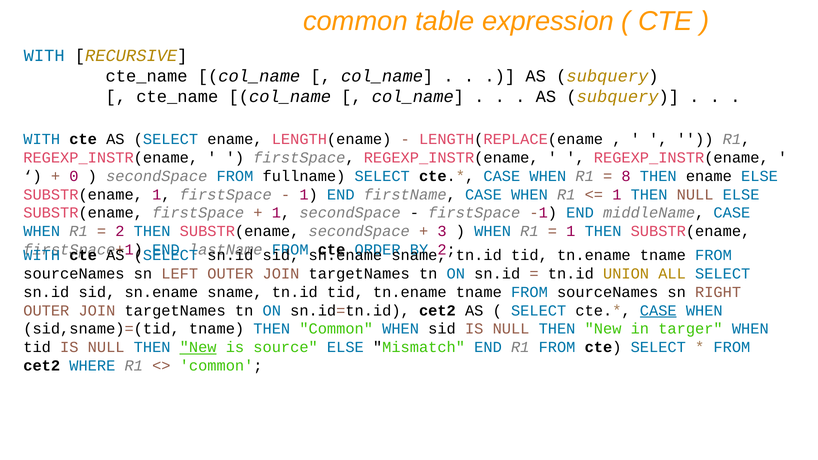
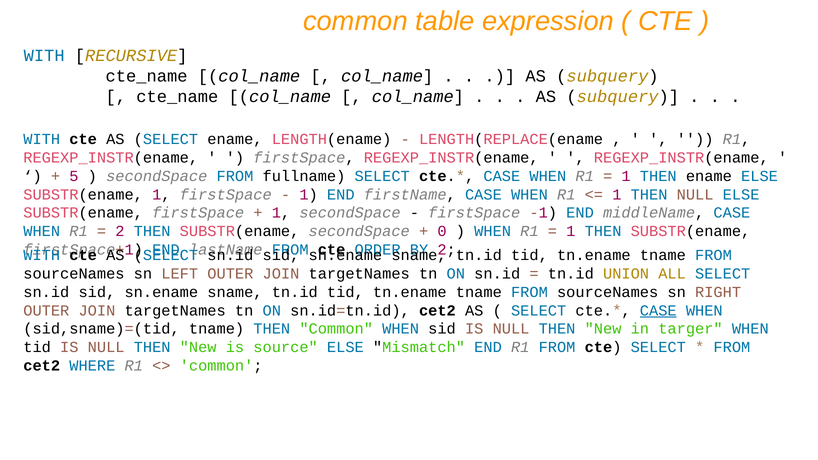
0: 0 -> 5
8 at (626, 176): 8 -> 1
3: 3 -> 0
New at (198, 347) underline: present -> none
